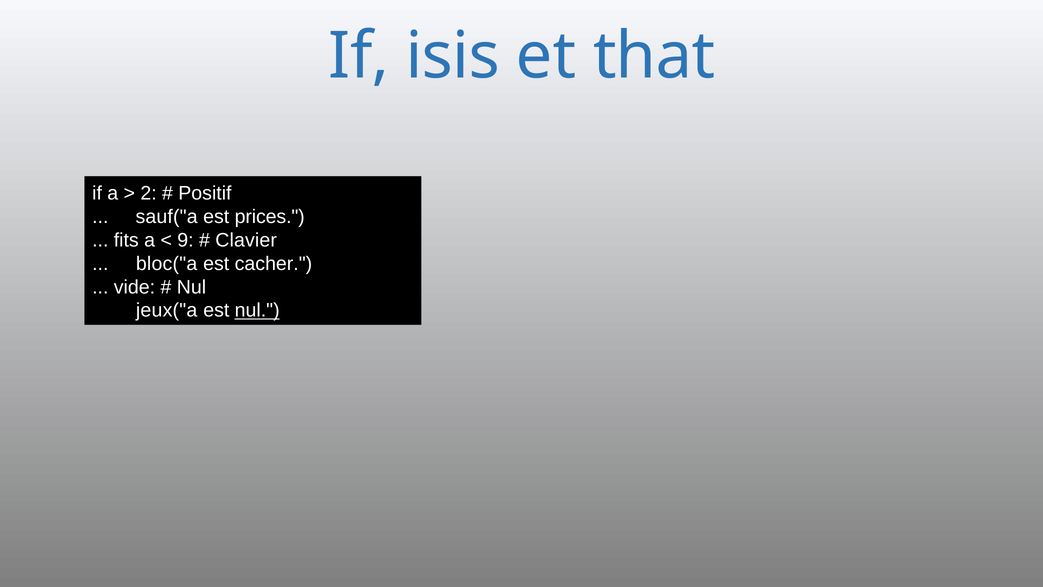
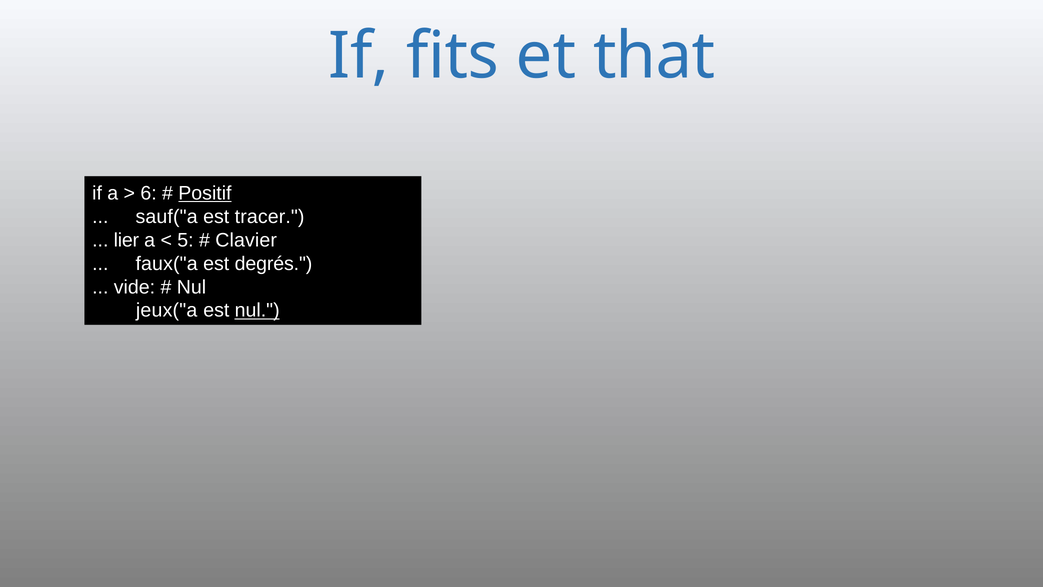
isis: isis -> fits
2: 2 -> 6
Positif underline: none -> present
prices: prices -> tracer
fits: fits -> lier
9: 9 -> 5
bloc("a: bloc("a -> faux("a
cacher: cacher -> degrés
